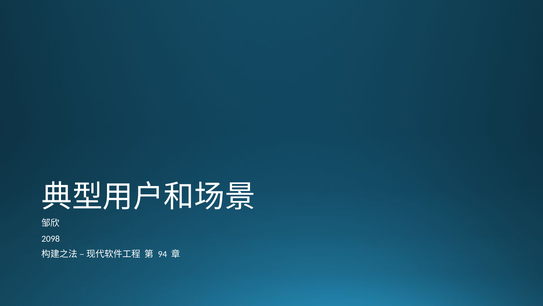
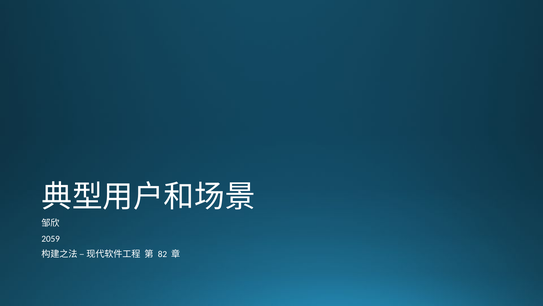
2098: 2098 -> 2059
94: 94 -> 82
